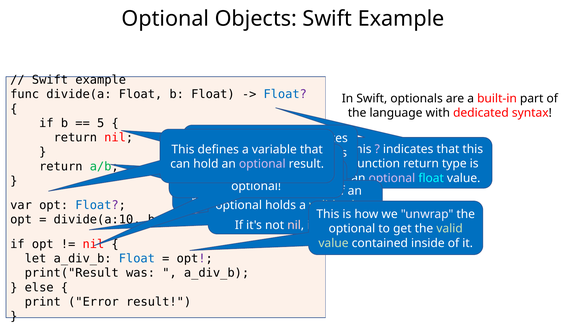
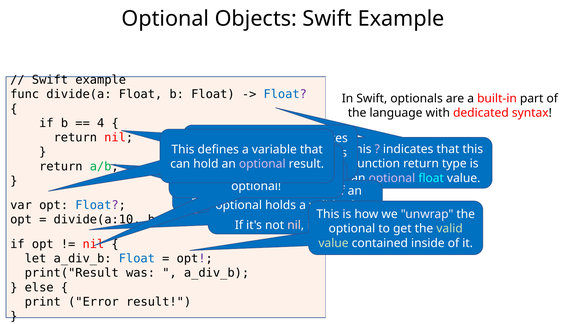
5: 5 -> 4
